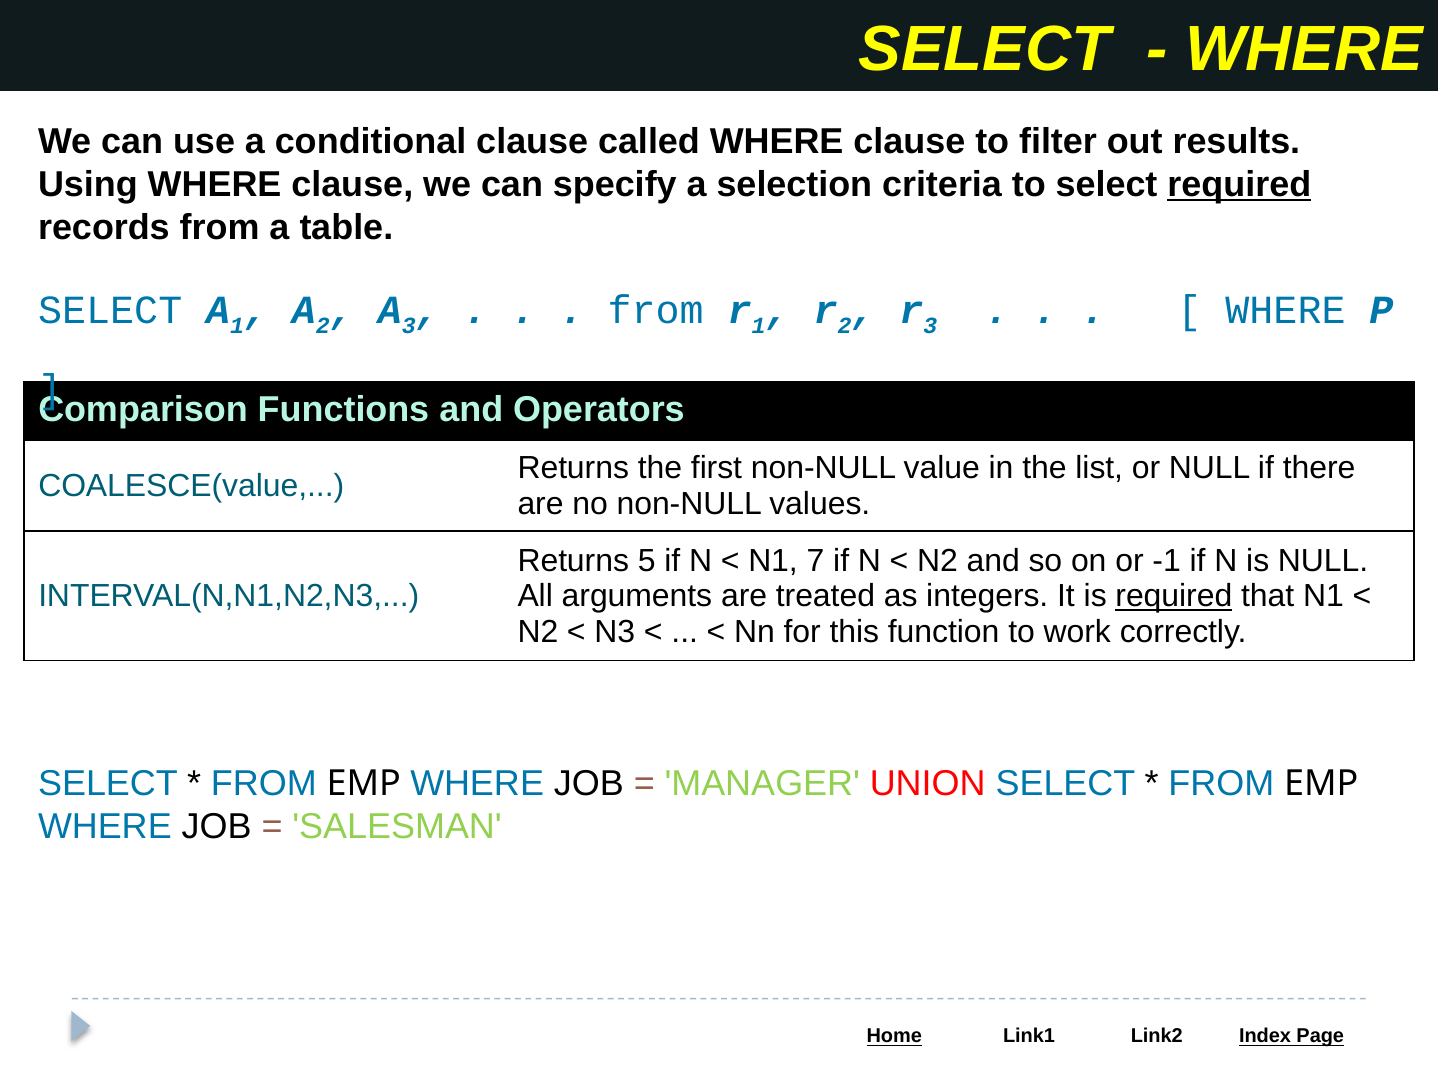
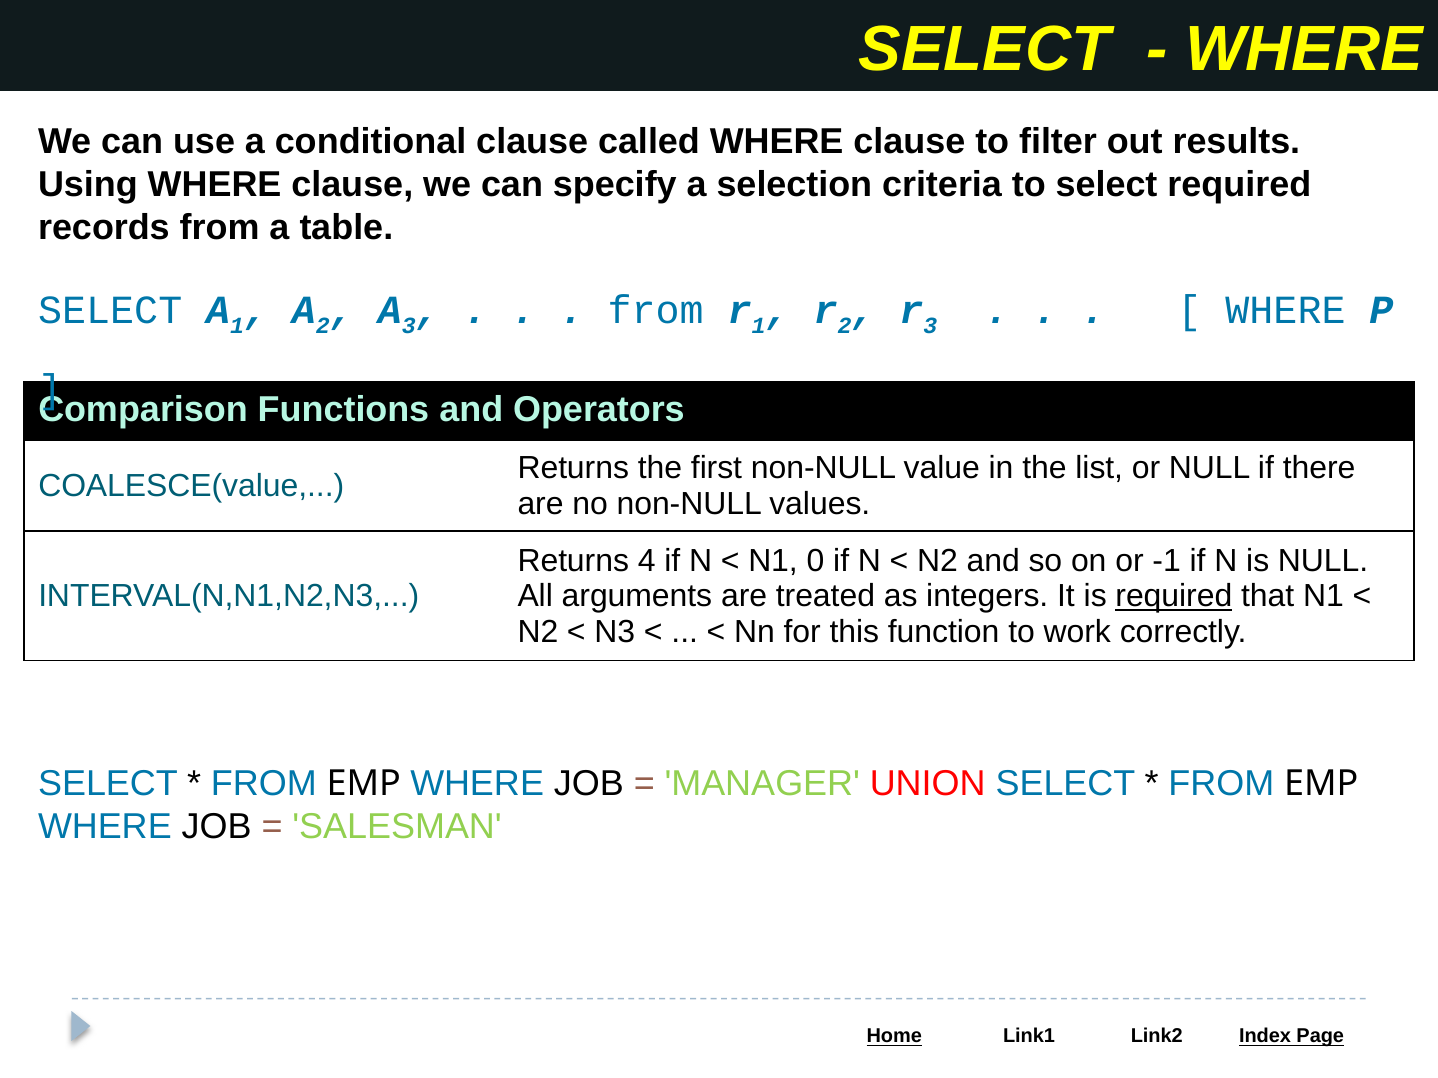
required at (1239, 185) underline: present -> none
5: 5 -> 4
7: 7 -> 0
